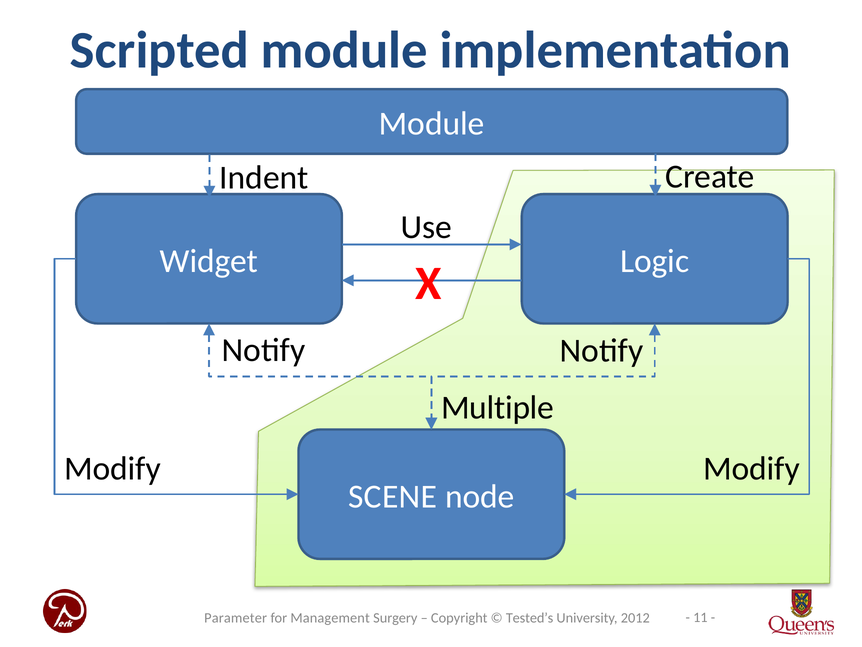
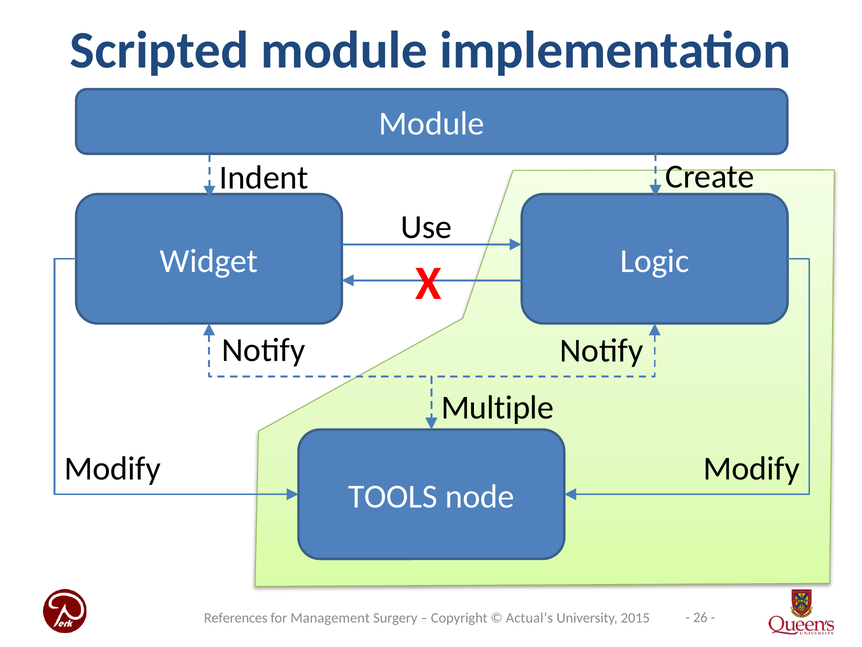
SCENE: SCENE -> TOOLS
11: 11 -> 26
Parameter: Parameter -> References
Tested’s: Tested’s -> Actual’s
2012: 2012 -> 2015
